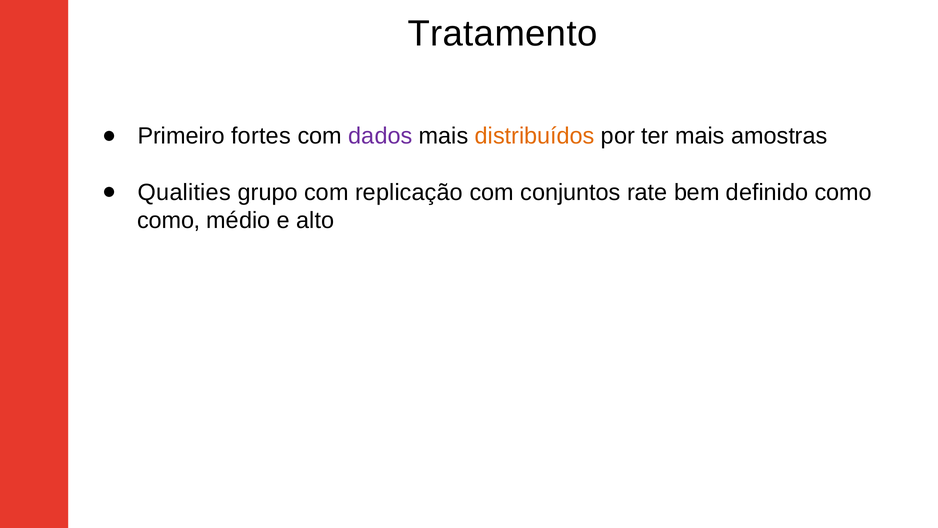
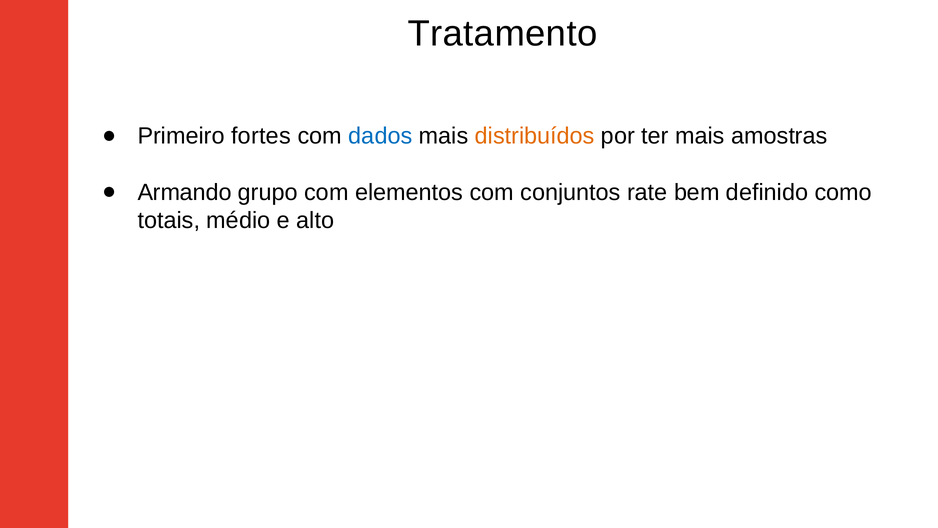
dados colour: purple -> blue
Qualities: Qualities -> Armando
replicação: replicação -> elementos
como at (169, 220): como -> totais
